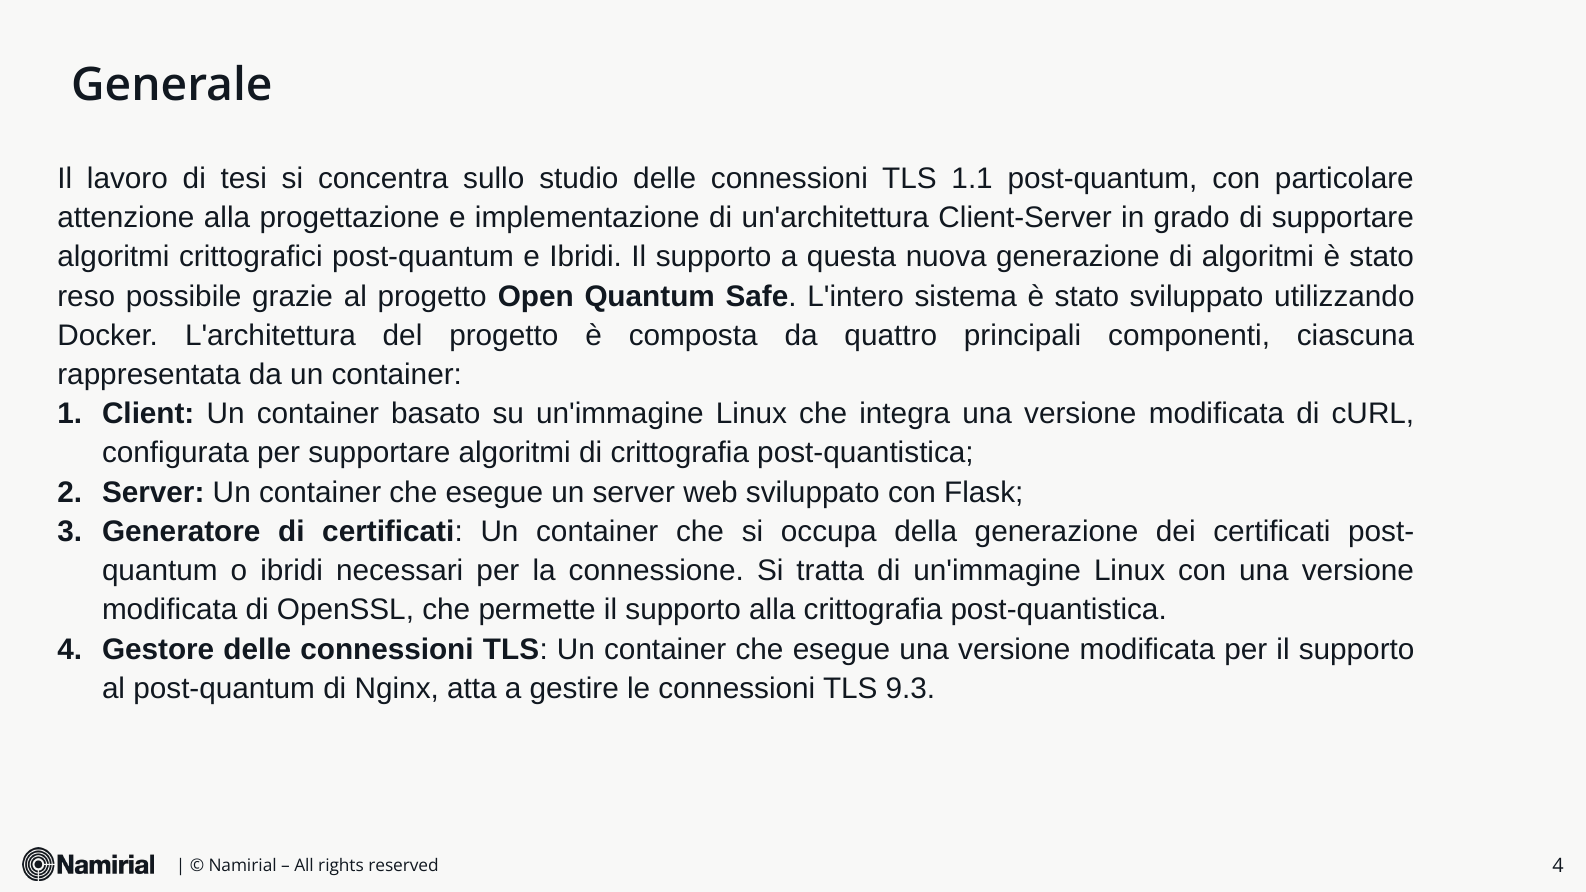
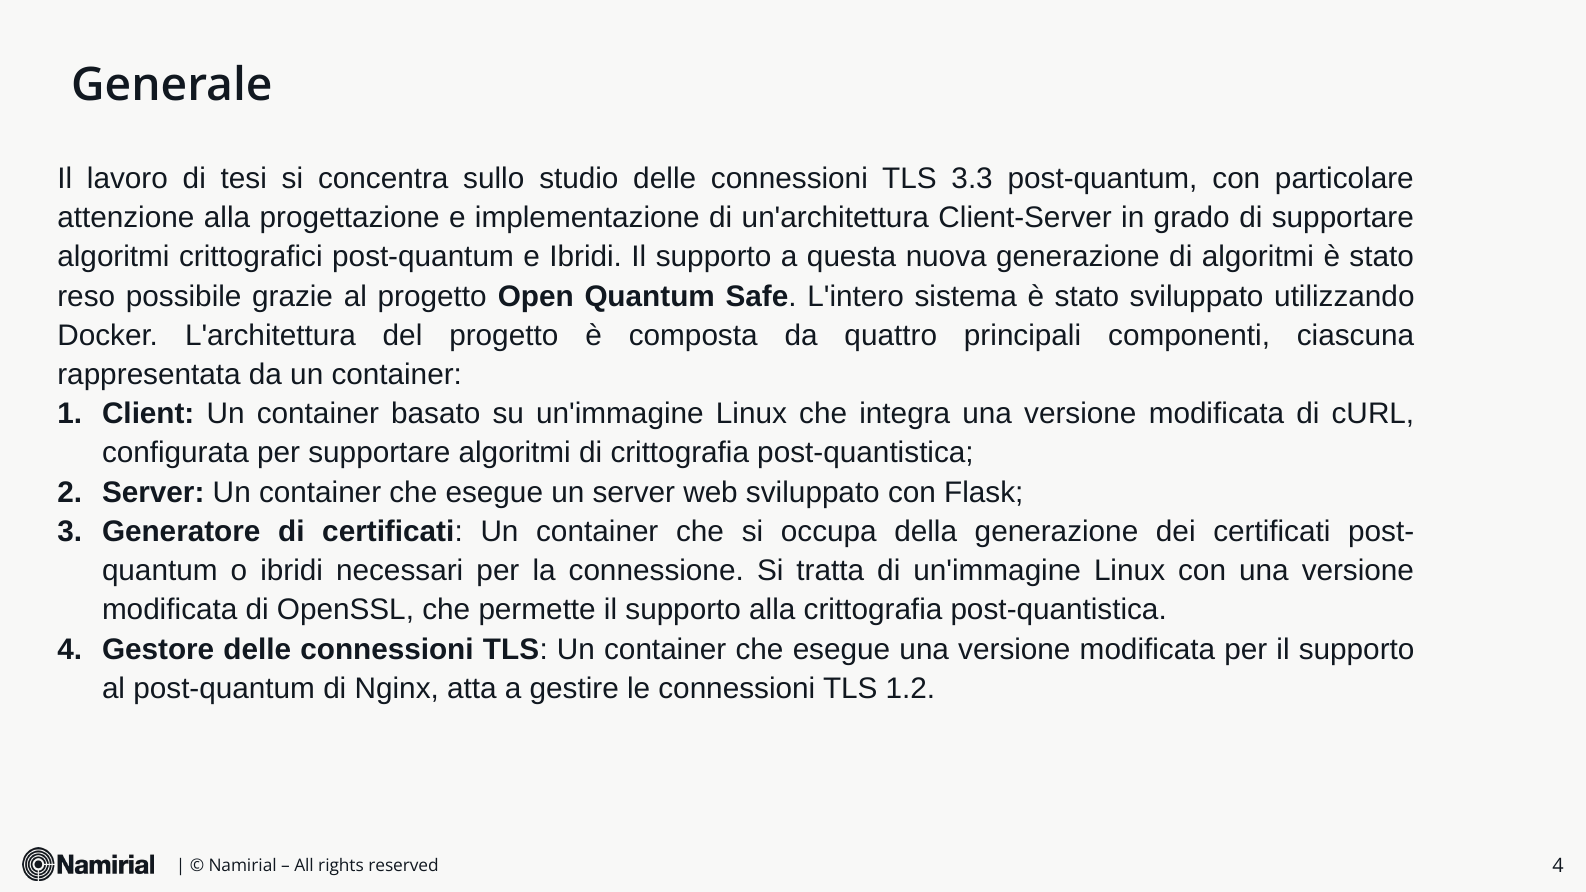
1.1: 1.1 -> 3.3
9.3: 9.3 -> 1.2
